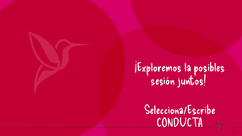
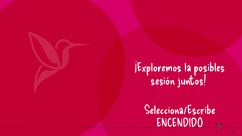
CONDUCTA: CONDUCTA -> ENCENDIDO
